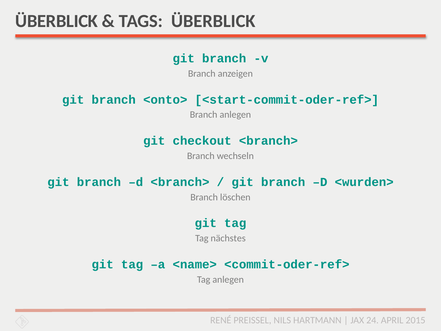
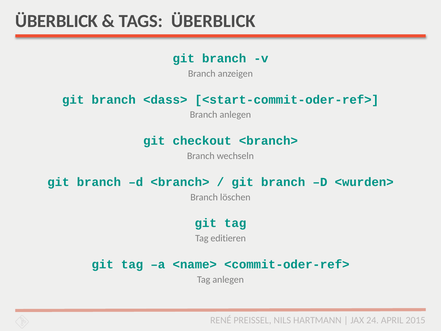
<onto>: <onto> -> <dass>
nächstes: nächstes -> editieren
